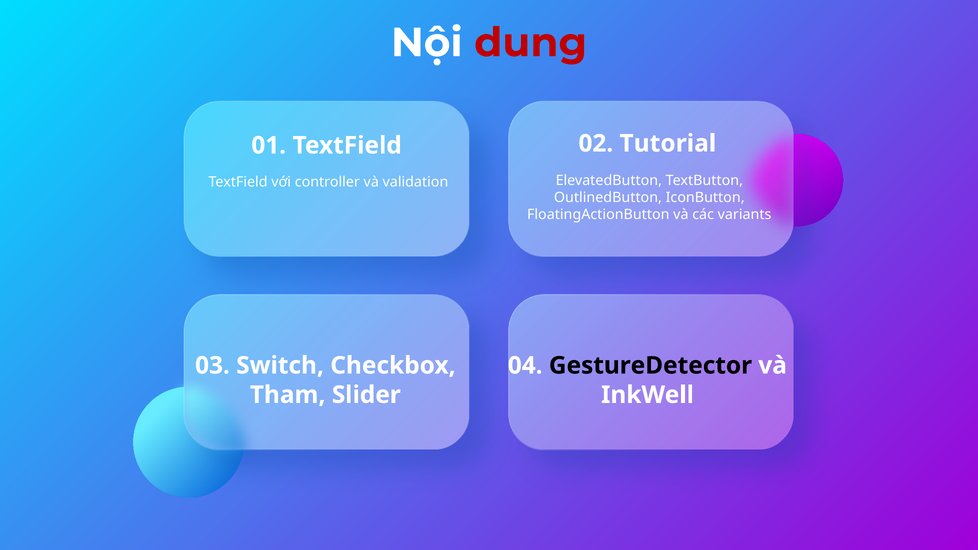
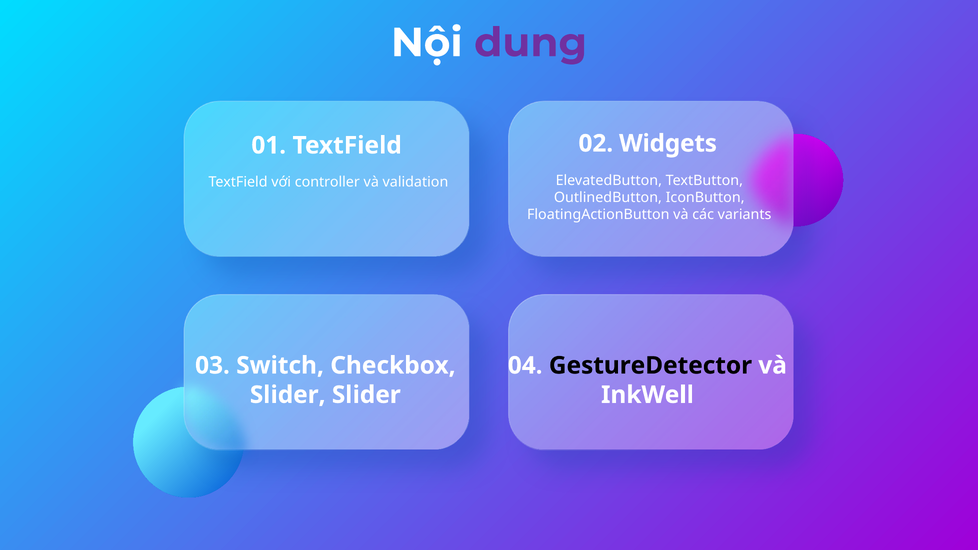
dung colour: red -> purple
Tutorial: Tutorial -> Widgets
Tham at (288, 395): Tham -> Slider
